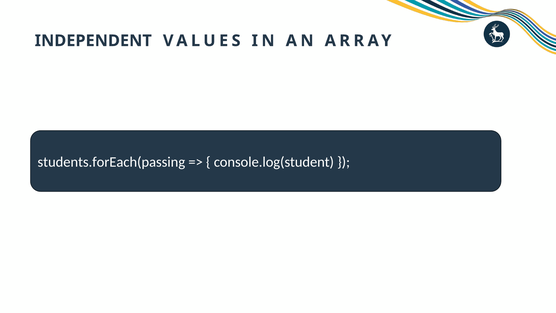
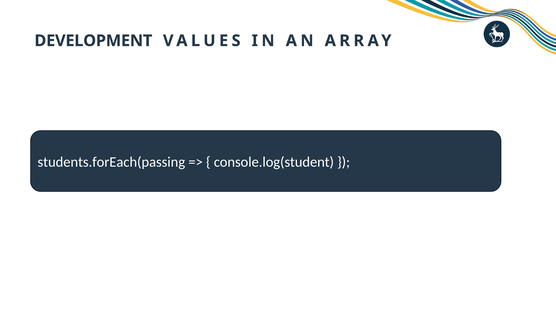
INDEPENDENT: INDEPENDENT -> DEVELOPMENT
